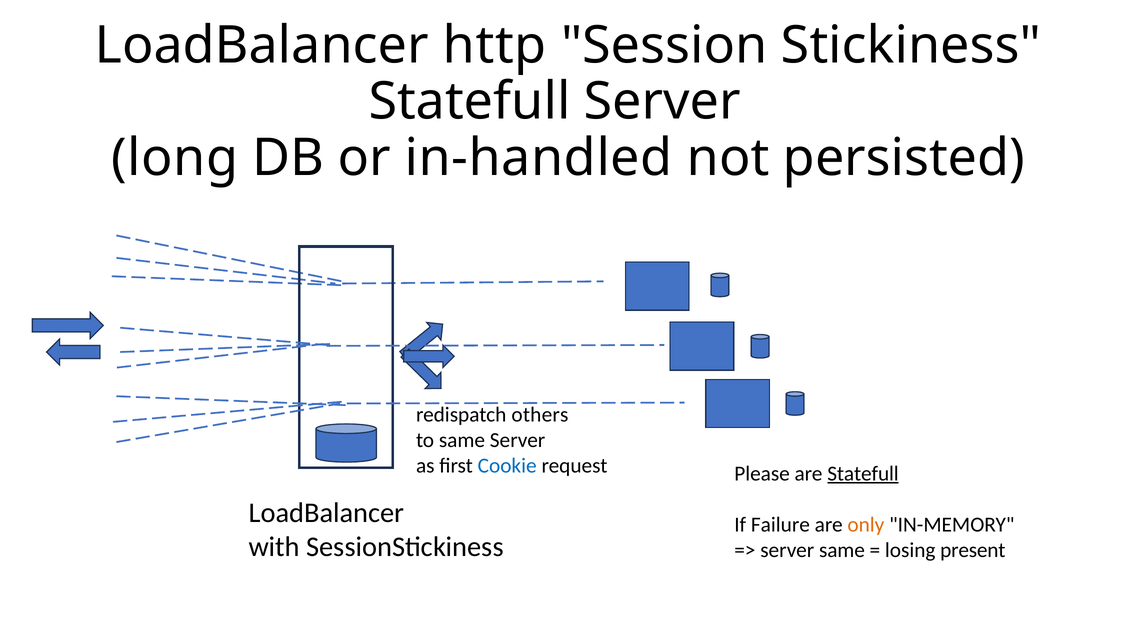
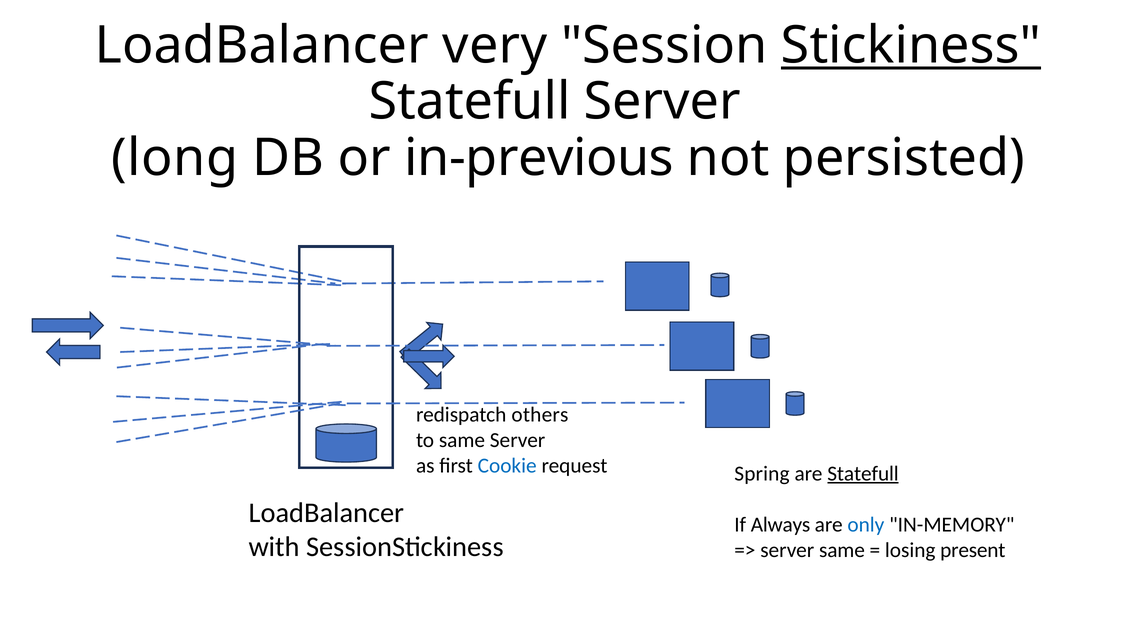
http: http -> very
Stickiness underline: none -> present
in-handled: in-handled -> in-previous
Please: Please -> Spring
Failure: Failure -> Always
only colour: orange -> blue
